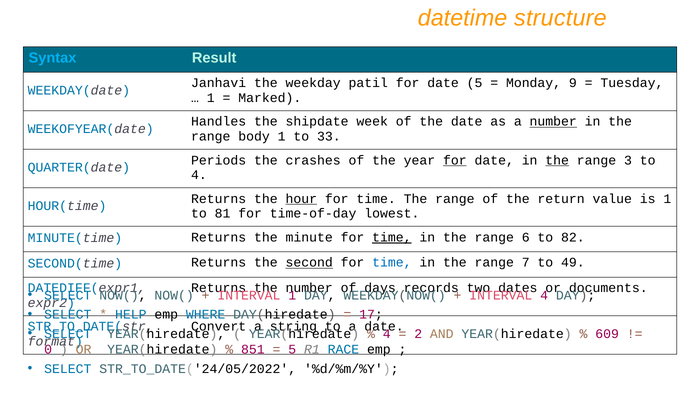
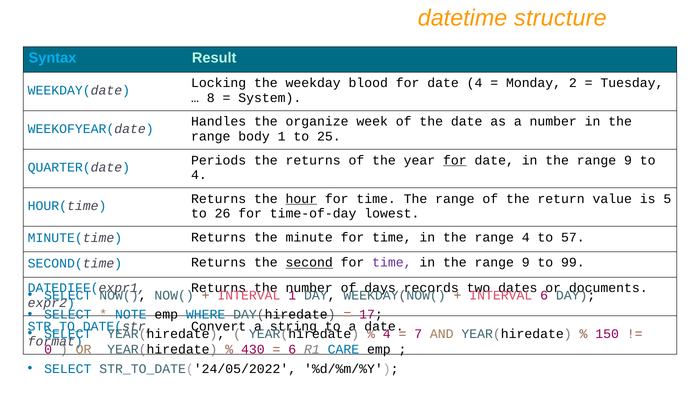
Janhavi: Janhavi -> Locking
patil: patil -> blood
date 5: 5 -> 4
9: 9 -> 2
1 at (211, 98): 1 -> 8
Marked: Marked -> System
shipdate: shipdate -> organize
number at (553, 122) underline: present -> none
33: 33 -> 25
the crashes: crashes -> returns
the at (557, 160) underline: present -> none
3 at (628, 160): 3 -> 9
is 1: 1 -> 5
81: 81 -> 26
time at (392, 237) underline: present -> none
range 6: 6 -> 4
82: 82 -> 57
time at (392, 262) colour: blue -> purple
7 at (526, 262): 7 -> 9
49: 49 -> 99
4 at (544, 295): 4 -> 6
HELP: HELP -> NOTE
2: 2 -> 7
609: 609 -> 150
851: 851 -> 430
5 at (292, 349): 5 -> 6
RACE: RACE -> CARE
